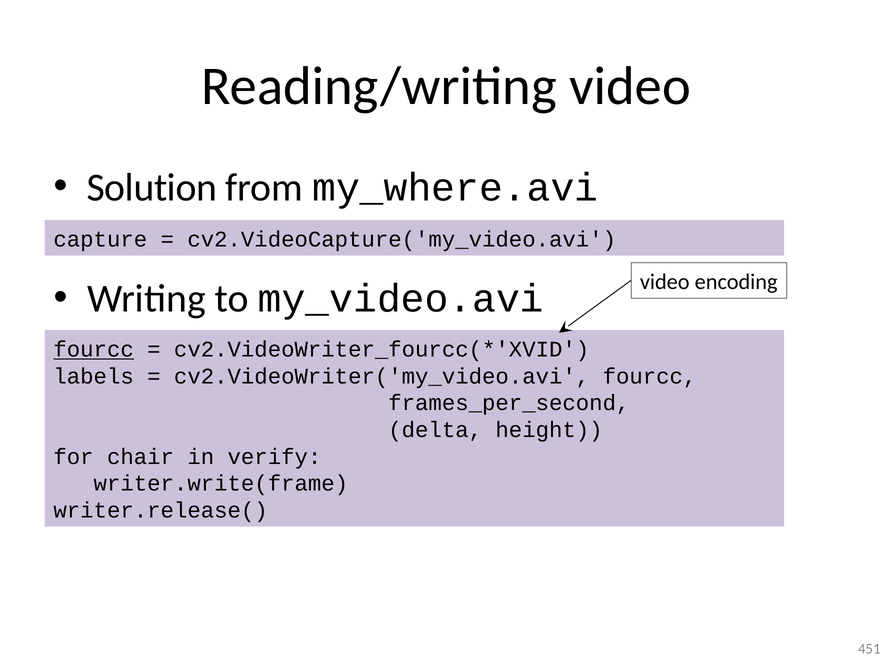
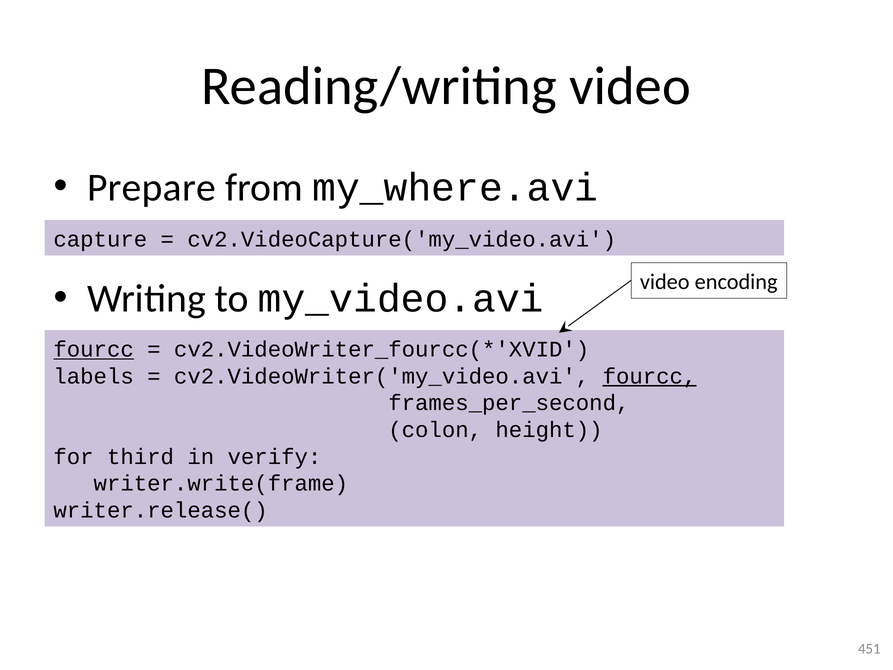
Solution: Solution -> Prepare
fourcc at (650, 376) underline: none -> present
delta: delta -> colon
chair: chair -> third
